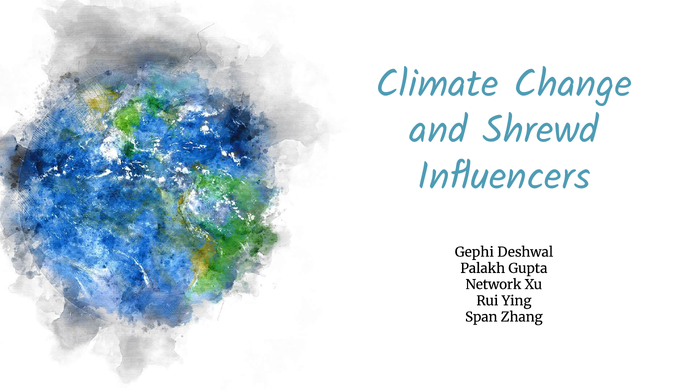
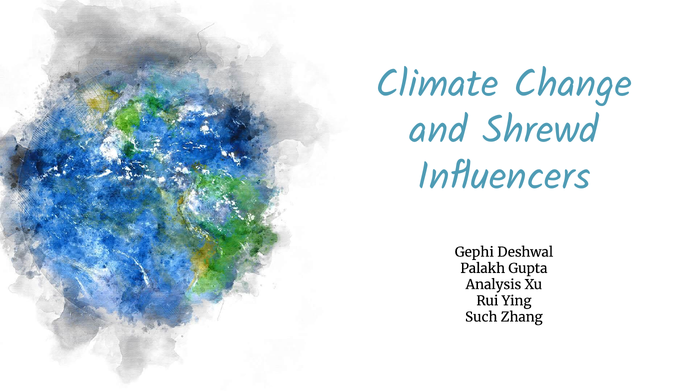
Network: Network -> Analysis
Span: Span -> Such
